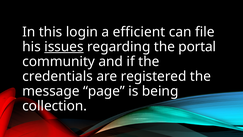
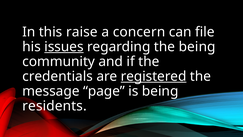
login: login -> raise
efficient: efficient -> concern
the portal: portal -> being
registered underline: none -> present
collection: collection -> residents
